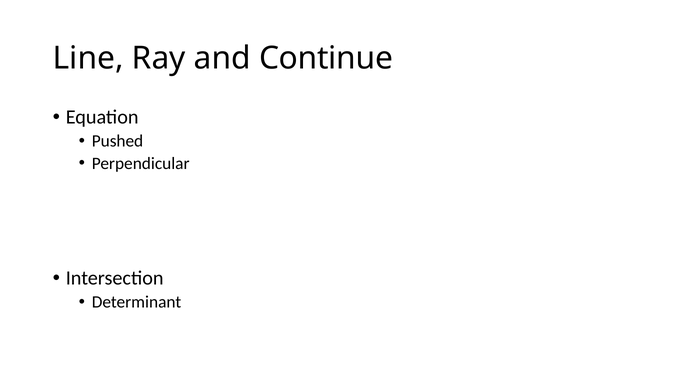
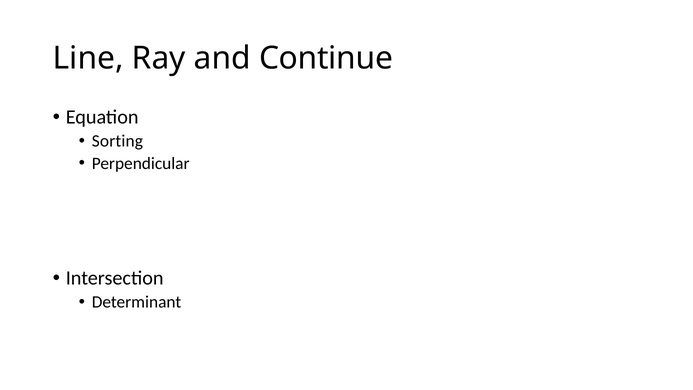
Pushed: Pushed -> Sorting
